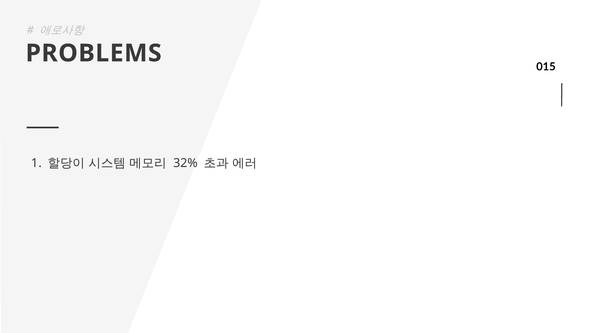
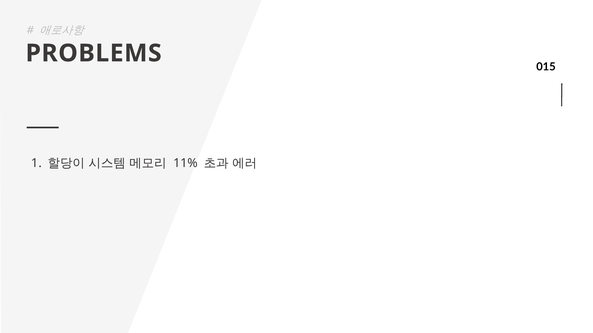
32%: 32% -> 11%
